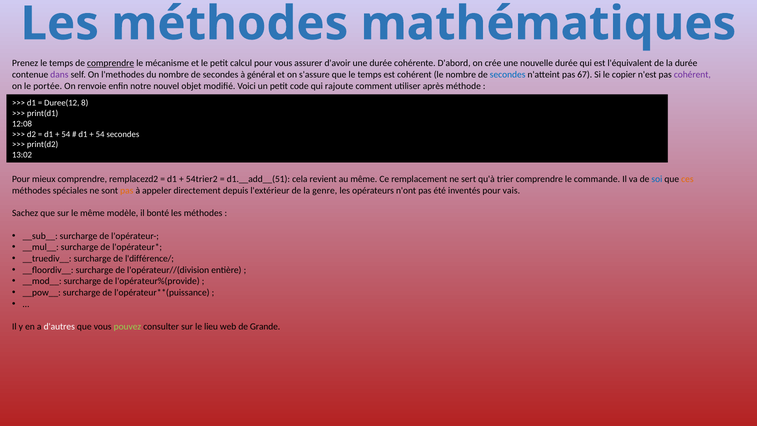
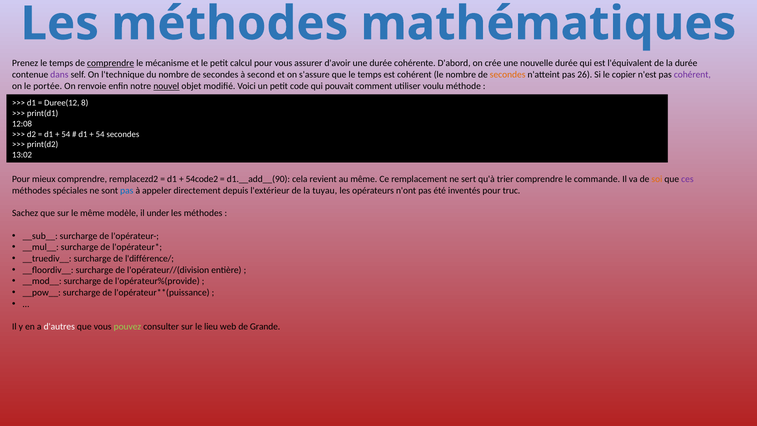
l'methodes: l'methodes -> l'technique
général: général -> second
secondes at (508, 75) colour: blue -> orange
67: 67 -> 26
nouvel underline: none -> present
rajoute: rajoute -> pouvait
après: après -> voulu
54trier2: 54trier2 -> 54code2
d1.__add__(51: d1.__add__(51 -> d1.__add__(90
soi colour: blue -> orange
ces colour: orange -> purple
pas at (127, 190) colour: orange -> blue
genre: genre -> tuyau
vais: vais -> truc
bonté: bonté -> under
